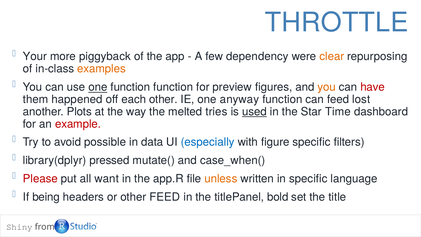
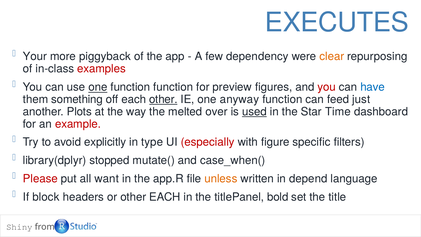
THROTTLE: THROTTLE -> EXECUTES
examples colour: orange -> red
you at (327, 87) colour: orange -> red
have colour: red -> blue
happened: happened -> something
other at (163, 99) underline: none -> present
lost: lost -> just
tries: tries -> over
possible: possible -> explicitly
data: data -> type
especially colour: blue -> red
pressed: pressed -> stopped
in specific: specific -> depend
being: being -> block
other FEED: FEED -> EACH
